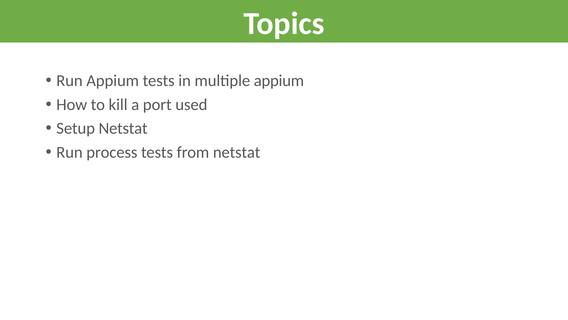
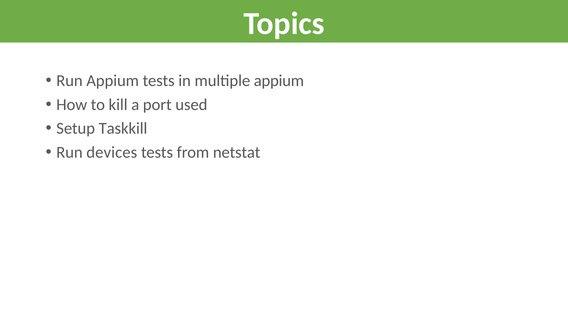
Setup Netstat: Netstat -> Taskkill
process: process -> devices
